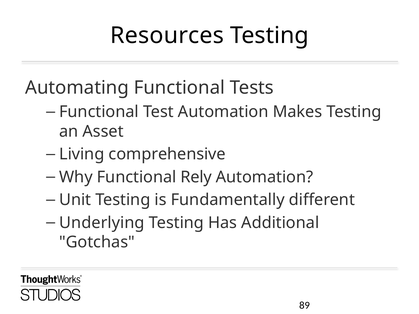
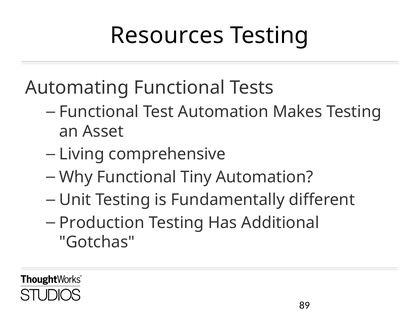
Rely: Rely -> Tiny
Underlying: Underlying -> Production
